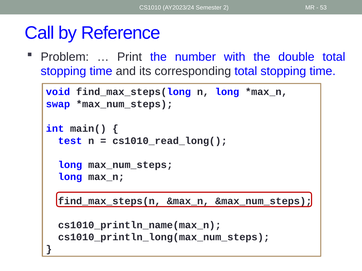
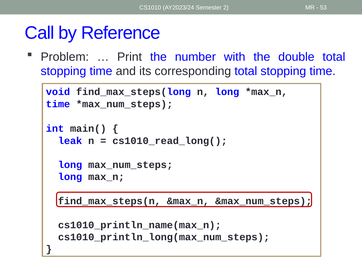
swap at (58, 104): swap -> time
test: test -> leak
